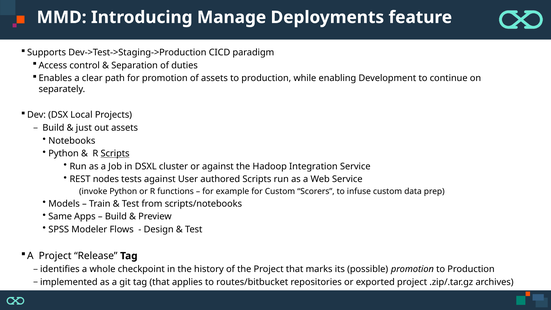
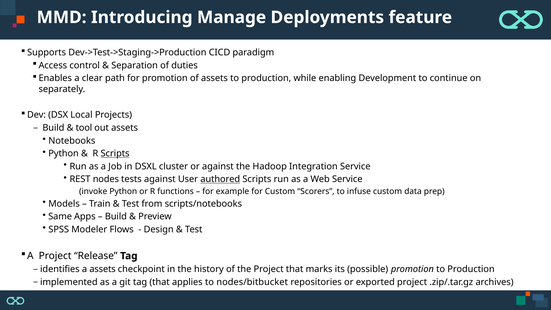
just: just -> tool
authored underline: none -> present
a whole: whole -> assets
routes/bitbucket: routes/bitbucket -> nodes/bitbucket
